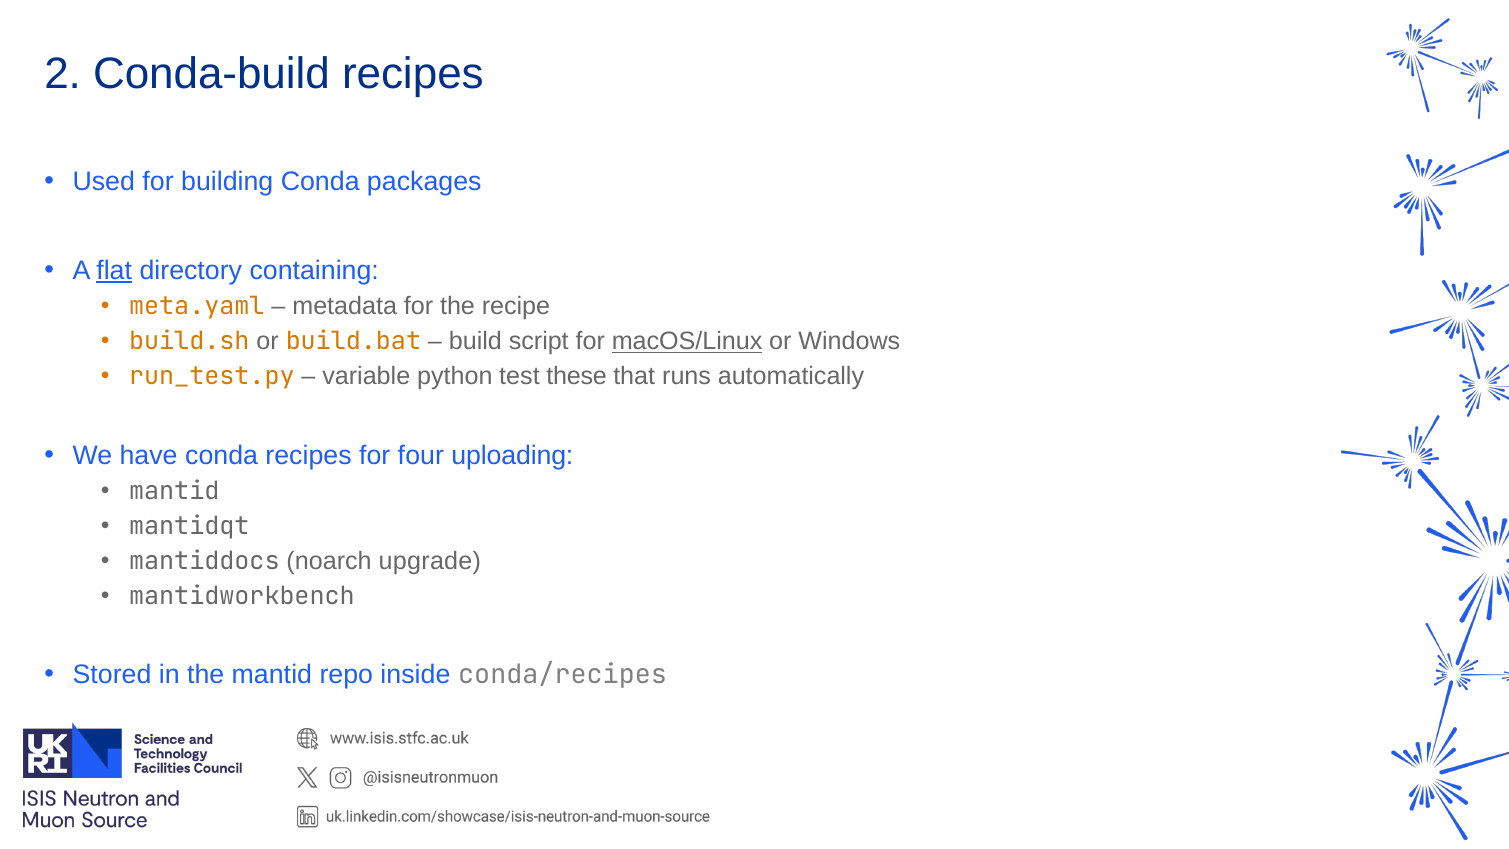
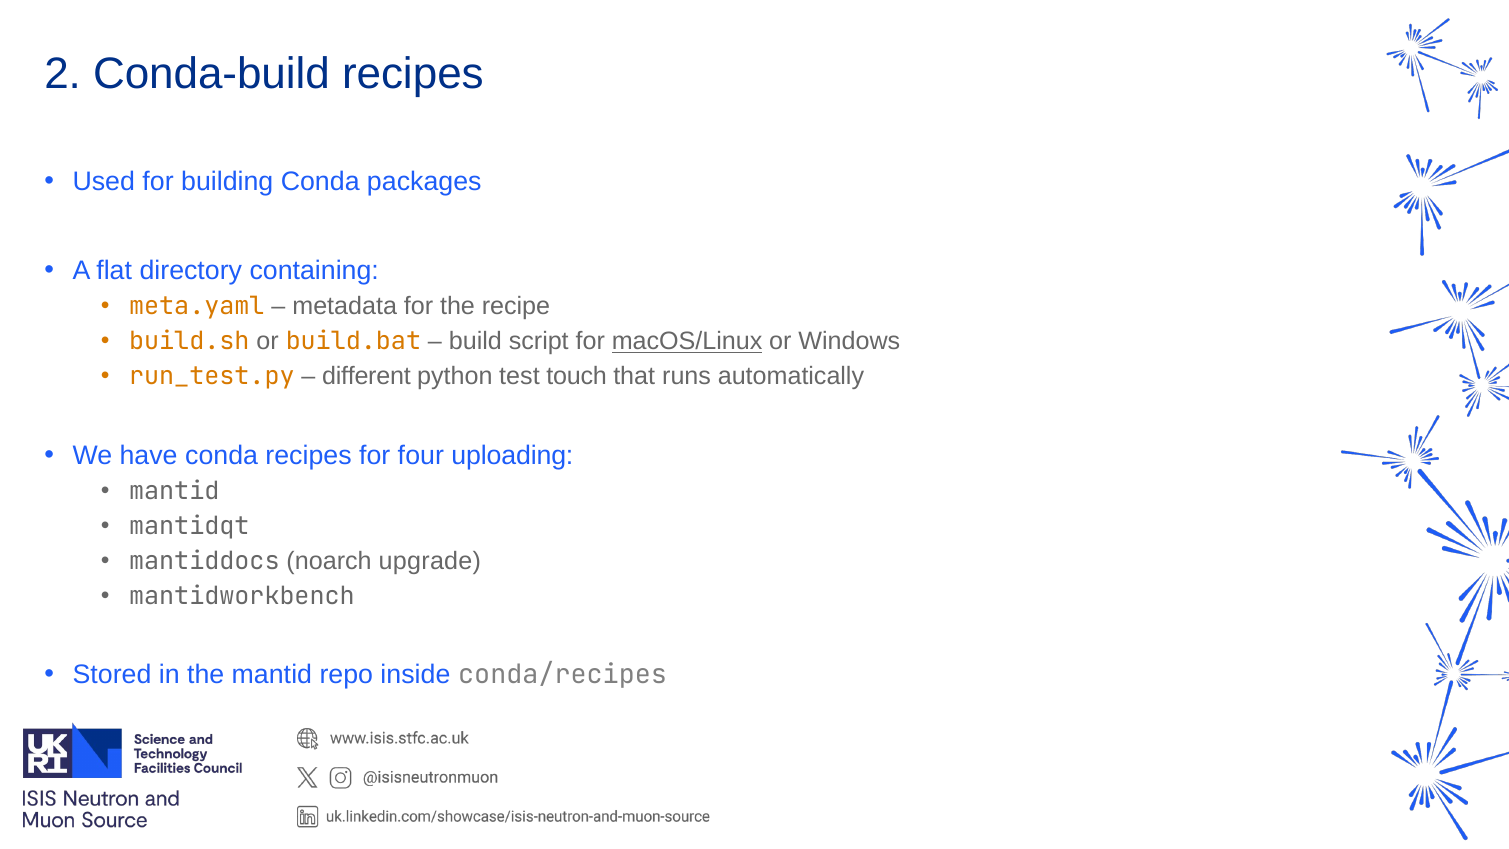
flat underline: present -> none
variable: variable -> different
these: these -> touch
